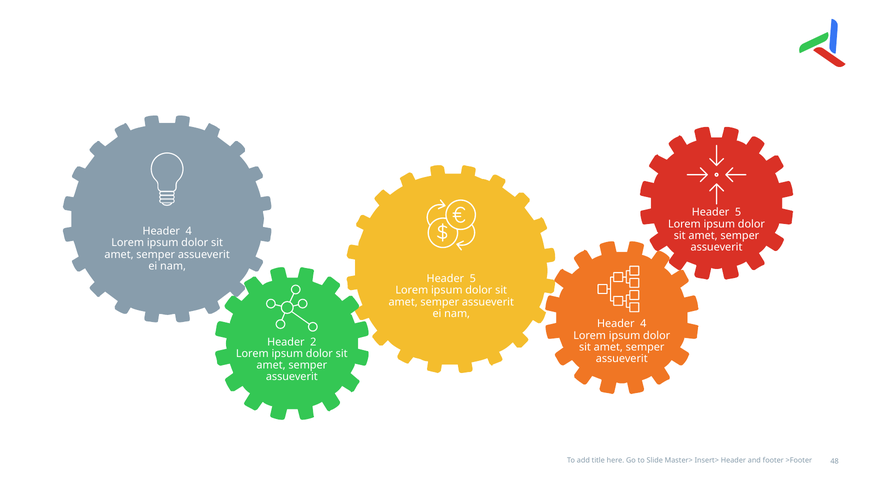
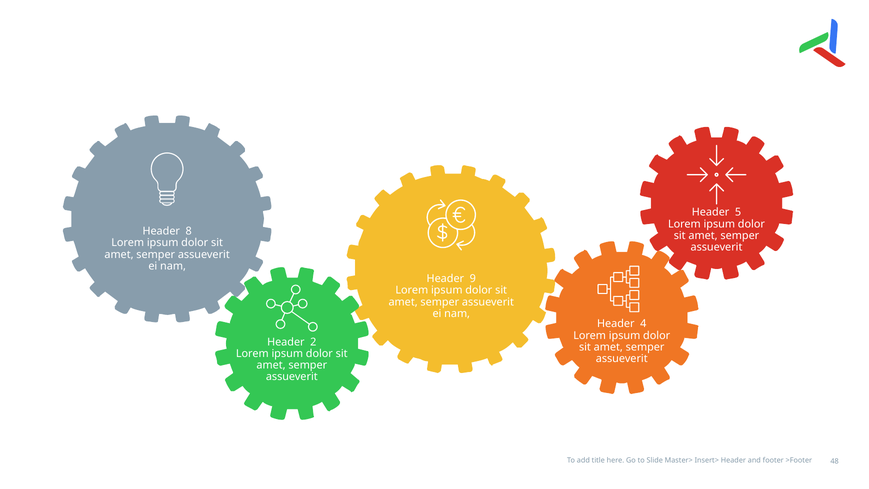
4 at (189, 231): 4 -> 8
5 at (473, 279): 5 -> 9
